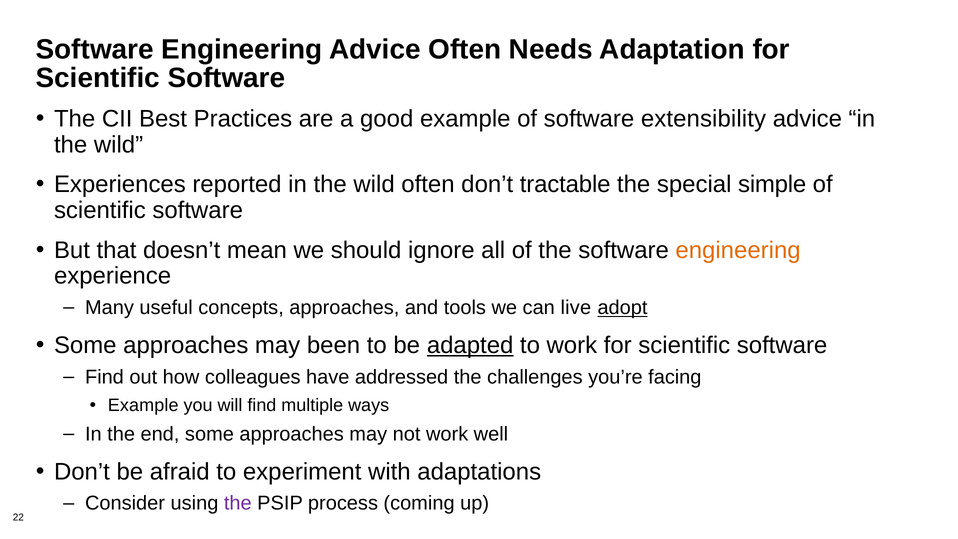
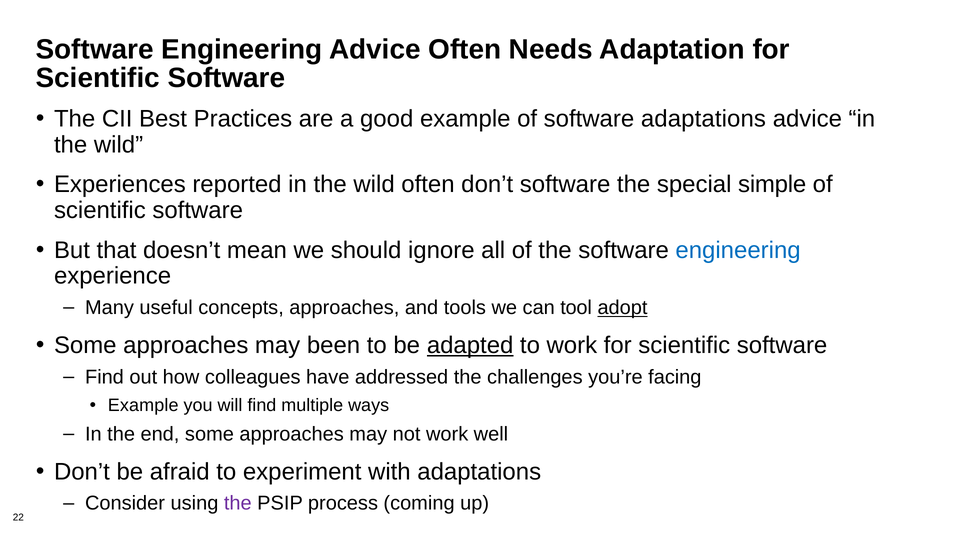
software extensibility: extensibility -> adaptations
don’t tractable: tractable -> software
engineering at (738, 250) colour: orange -> blue
live: live -> tool
